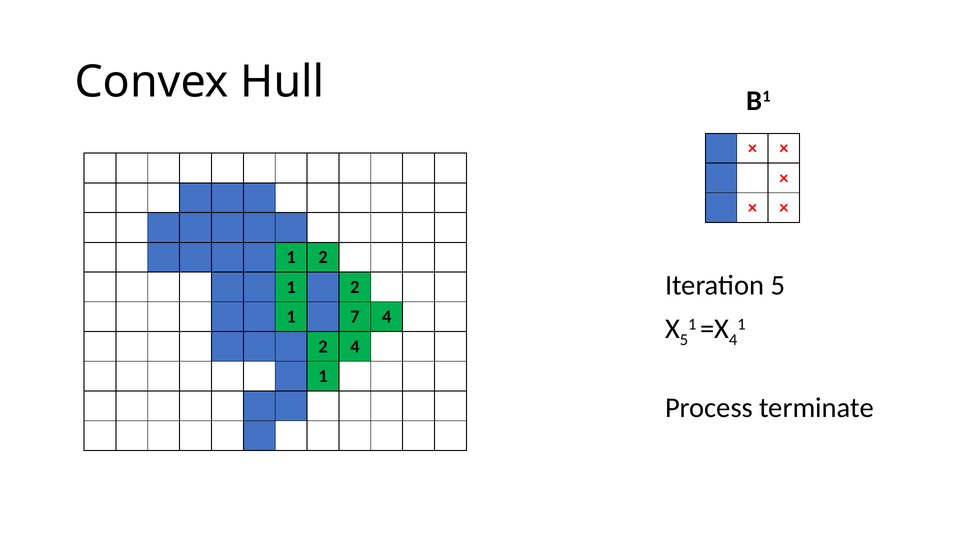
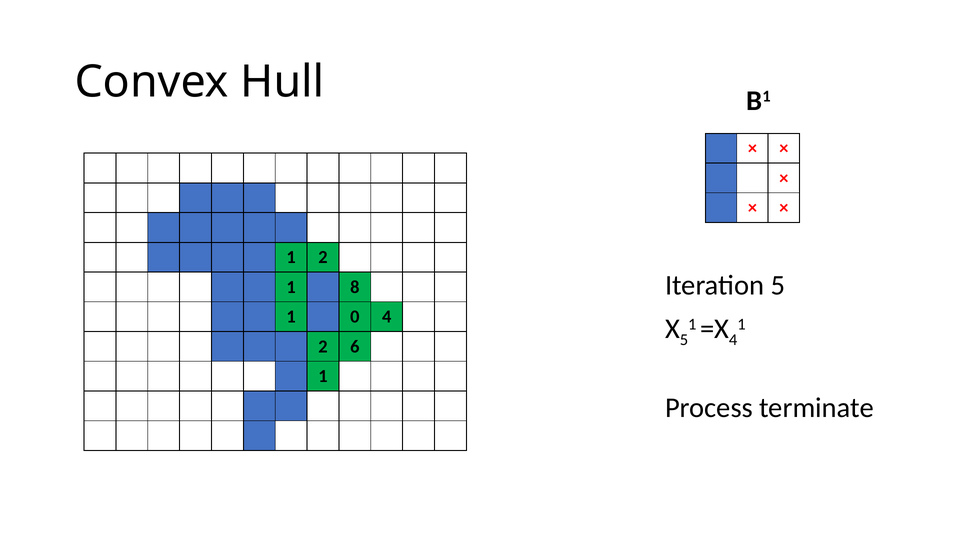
2 at (355, 287): 2 -> 8
7: 7 -> 0
2 4: 4 -> 6
